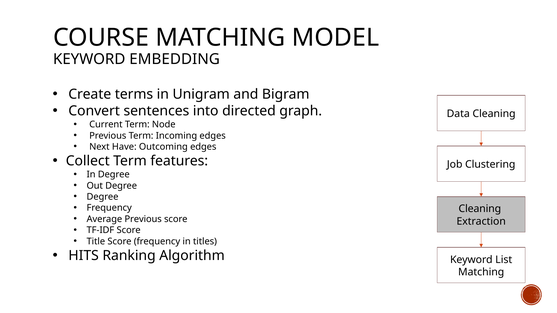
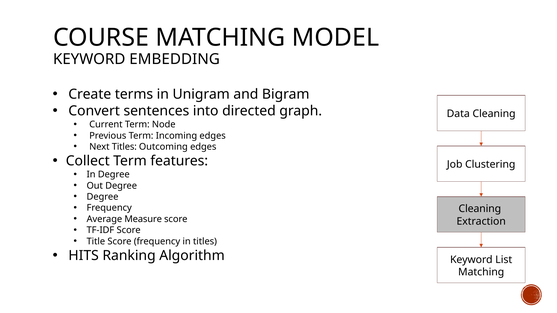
Next Have: Have -> Titles
Average Previous: Previous -> Measure
